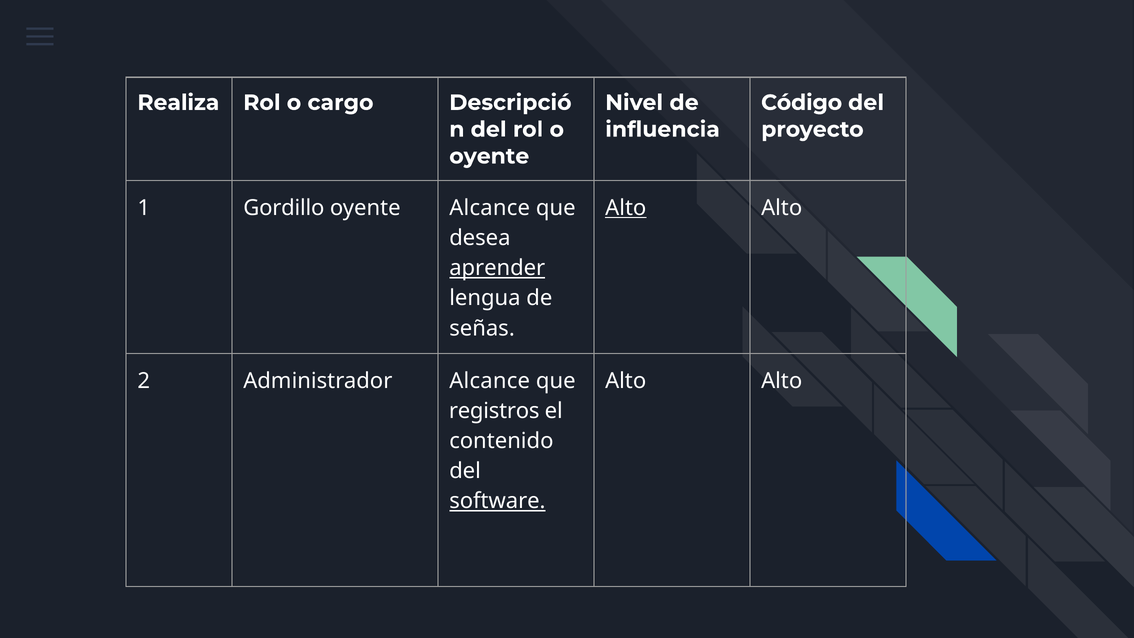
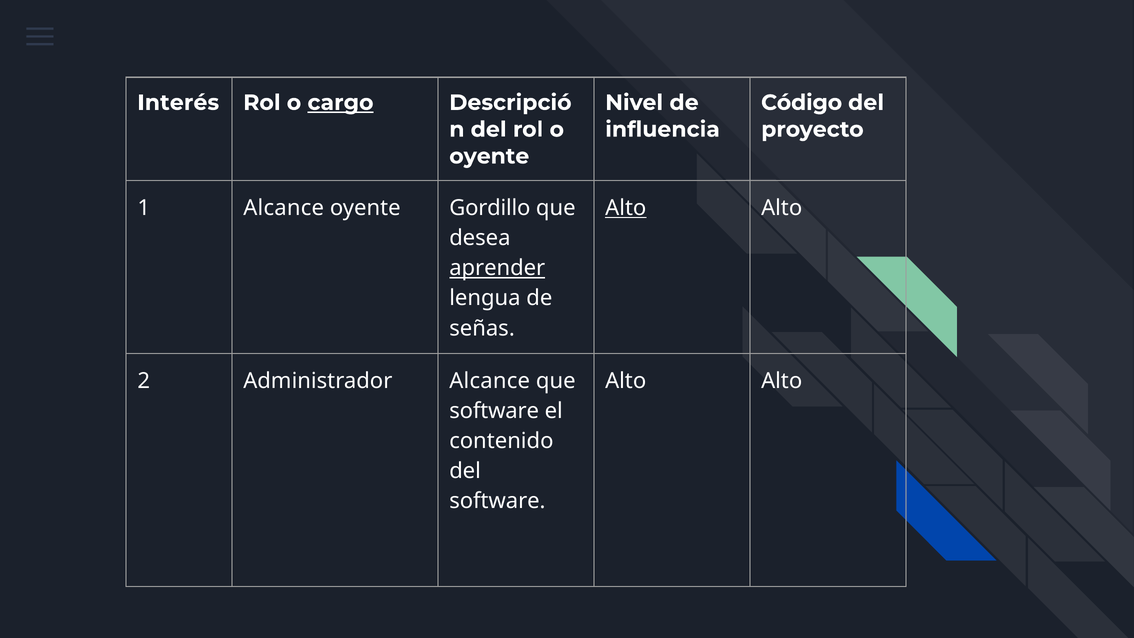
Realiza: Realiza -> Interés
cargo underline: none -> present
1 Gordillo: Gordillo -> Alcance
oyente Alcance: Alcance -> Gordillo
registros at (494, 411): registros -> software
software at (497, 501) underline: present -> none
